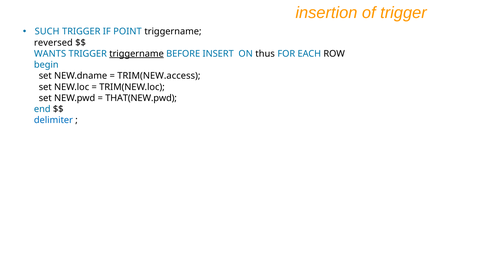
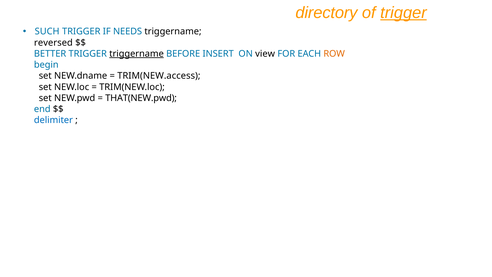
insertion: insertion -> directory
trigger at (403, 13) underline: none -> present
POINT: POINT -> NEEDS
WANTS: WANTS -> BETTER
thus: thus -> view
ROW colour: black -> orange
